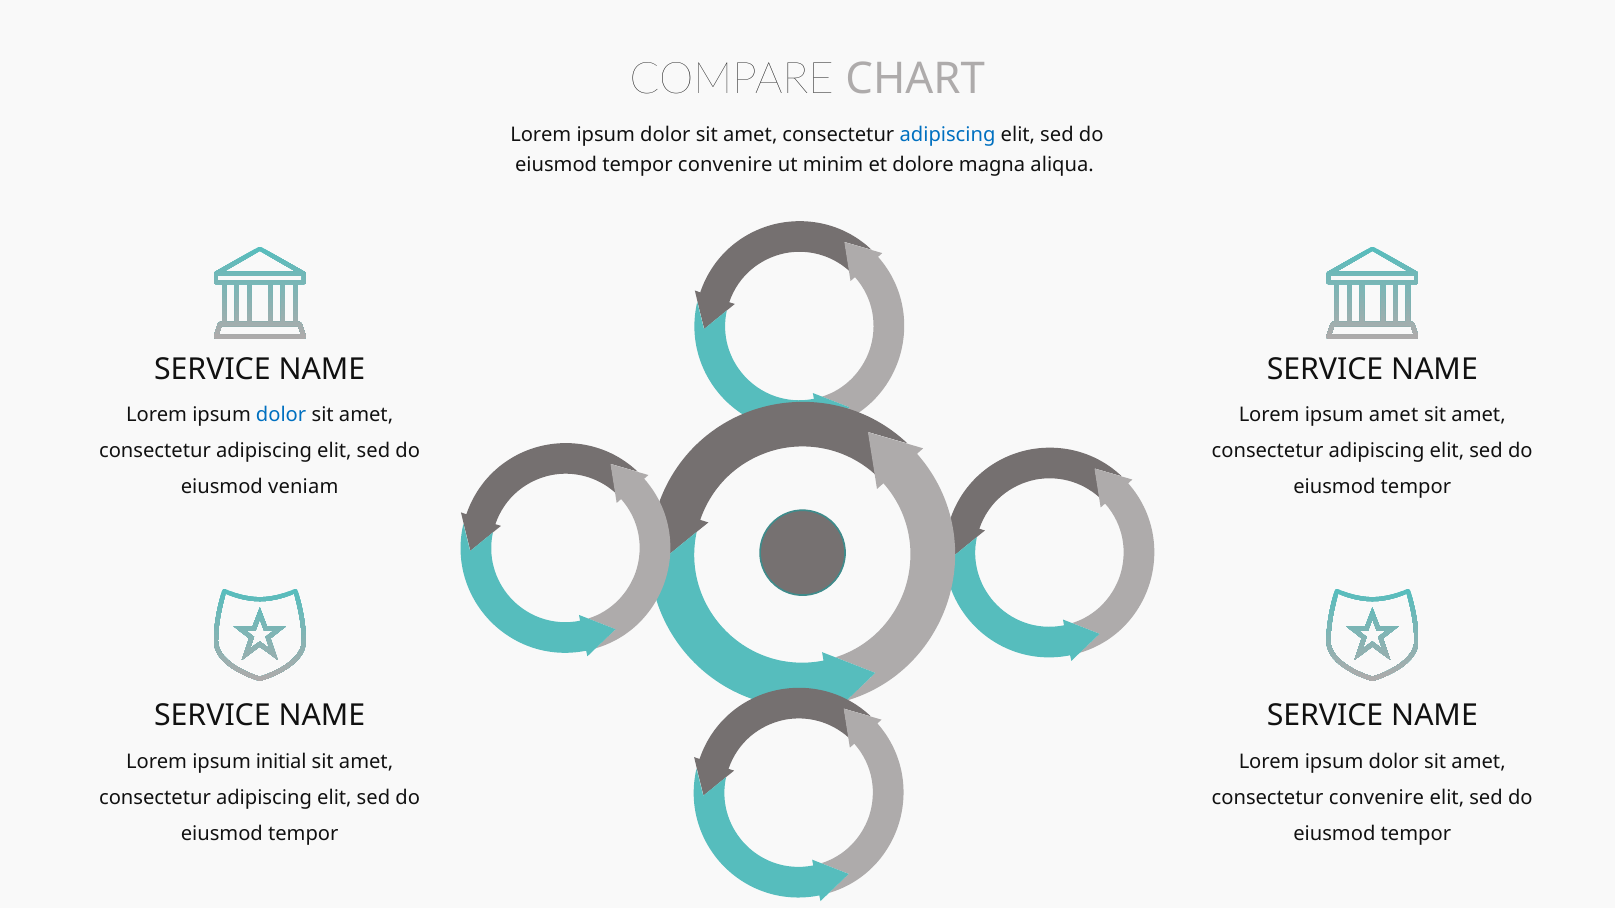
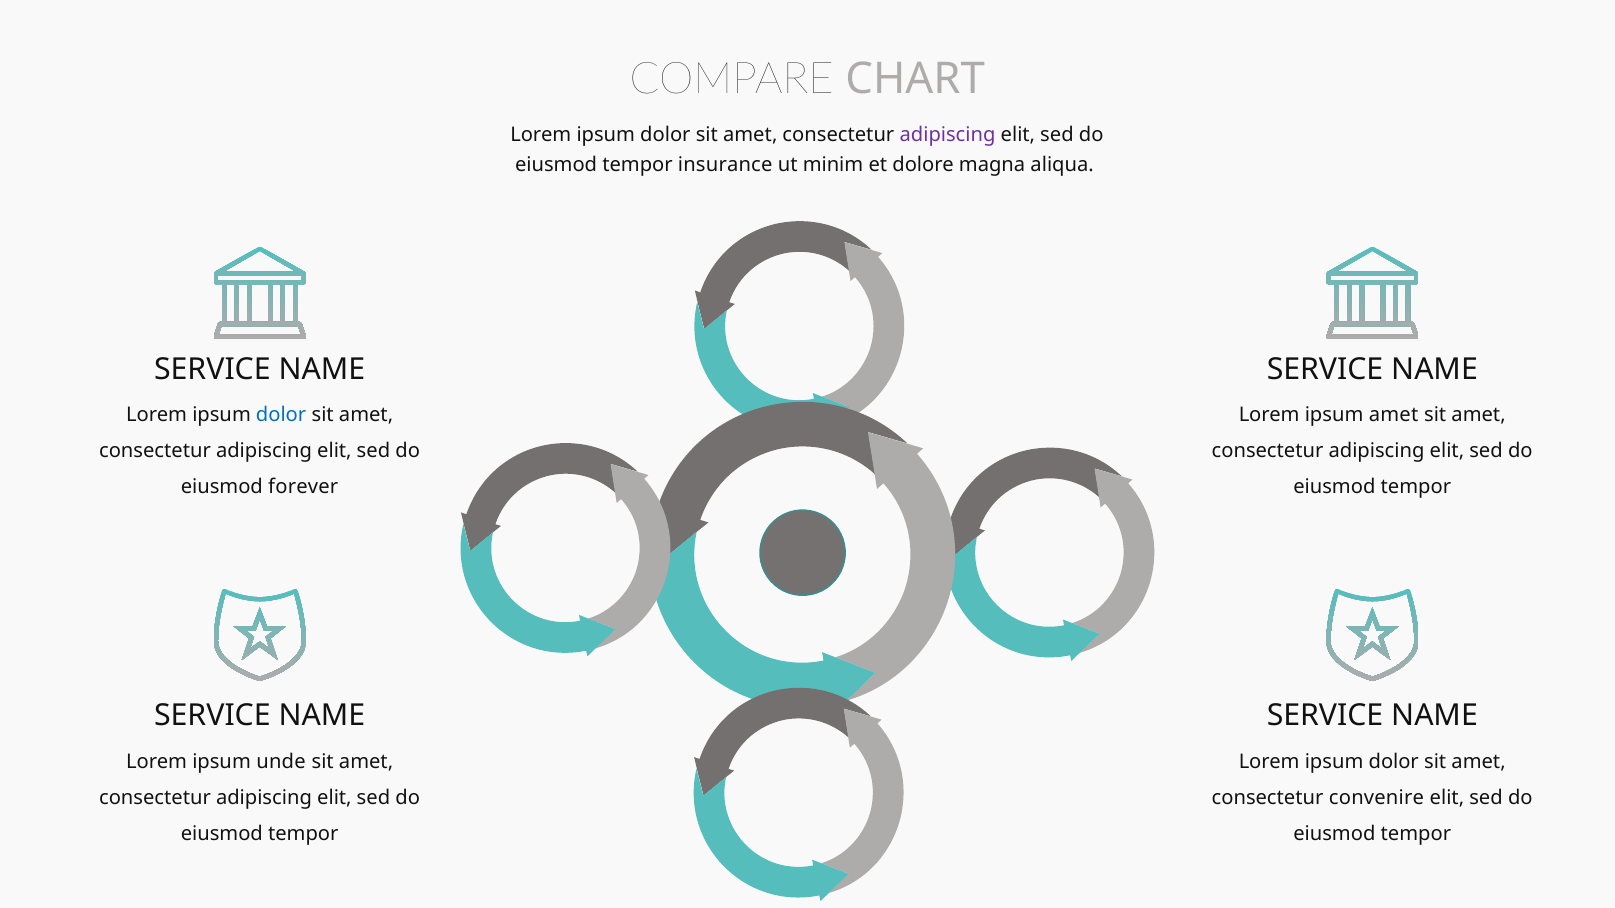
adipiscing at (948, 135) colour: blue -> purple
tempor convenire: convenire -> insurance
veniam: veniam -> forever
initial: initial -> unde
